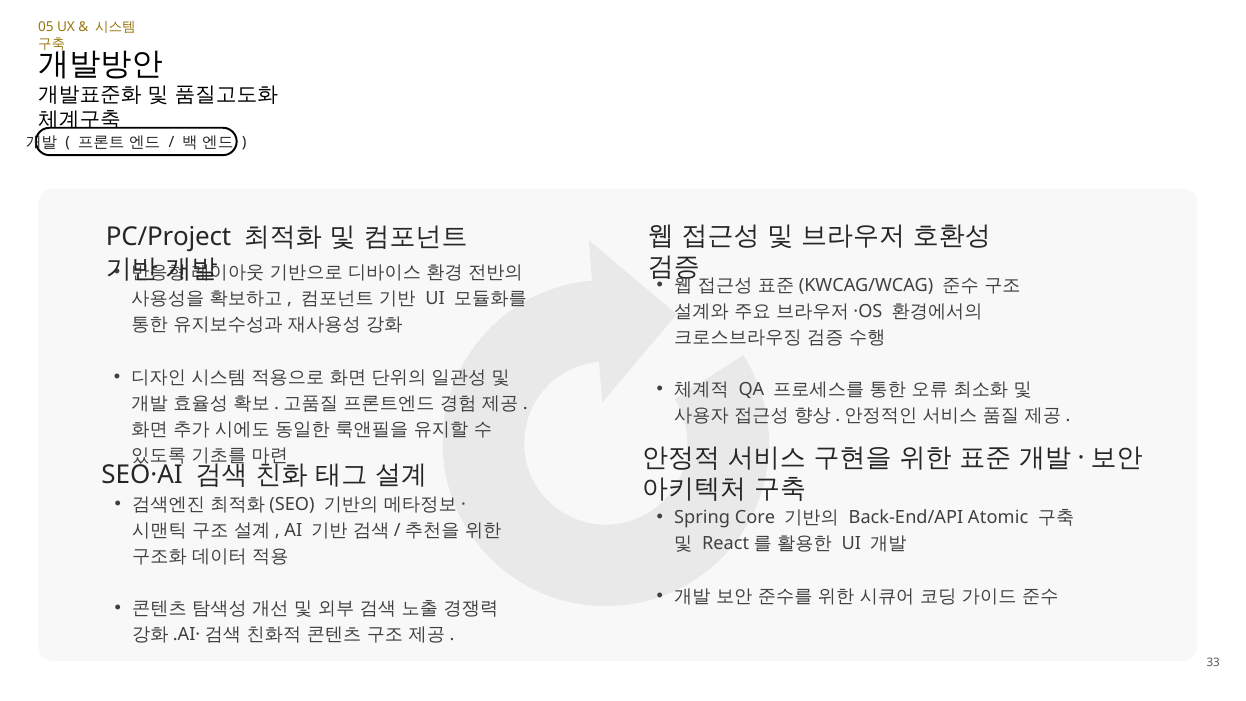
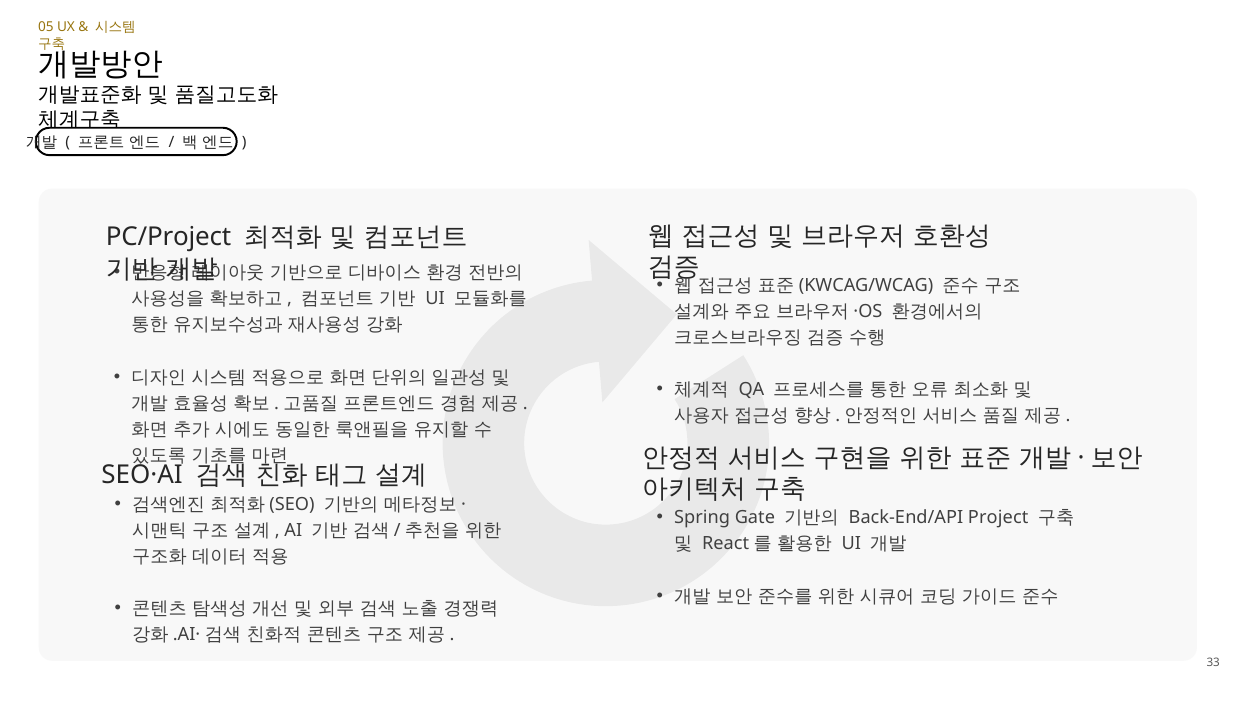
Core: Core -> Gate
Atomic: Atomic -> Project
